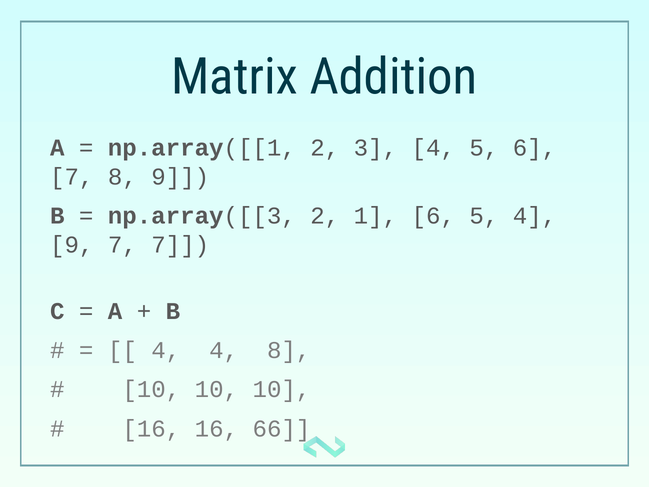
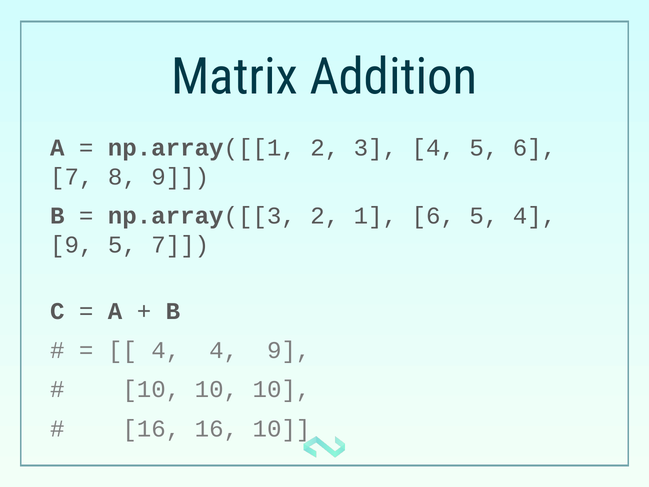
9 7: 7 -> 5
4 4 8: 8 -> 9
16 66: 66 -> 10
